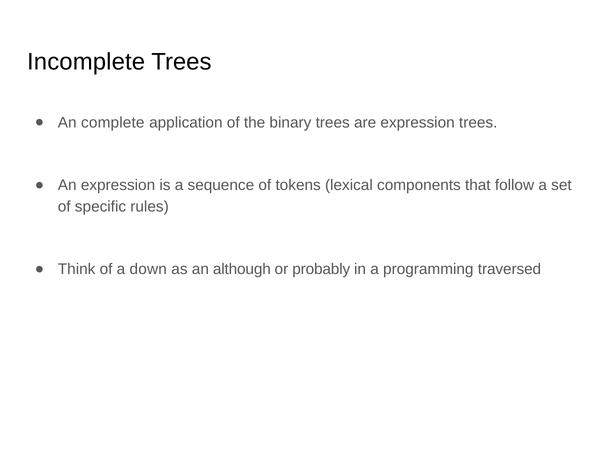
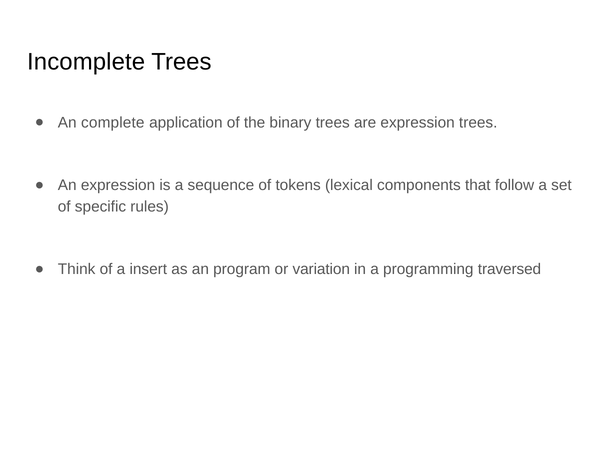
down: down -> insert
although: although -> program
probably: probably -> variation
